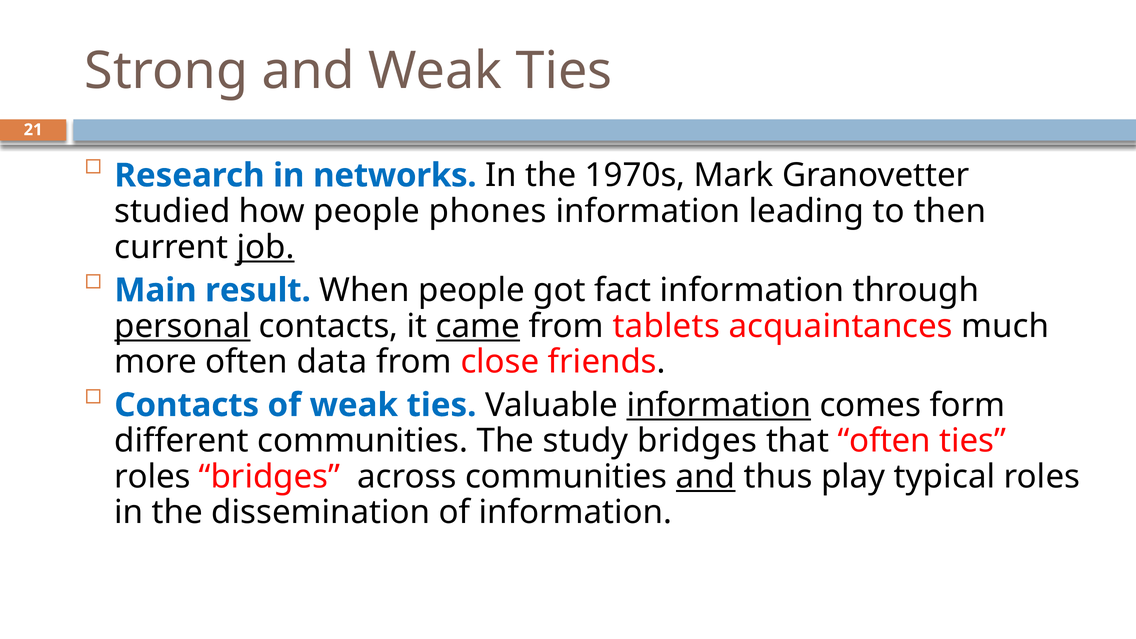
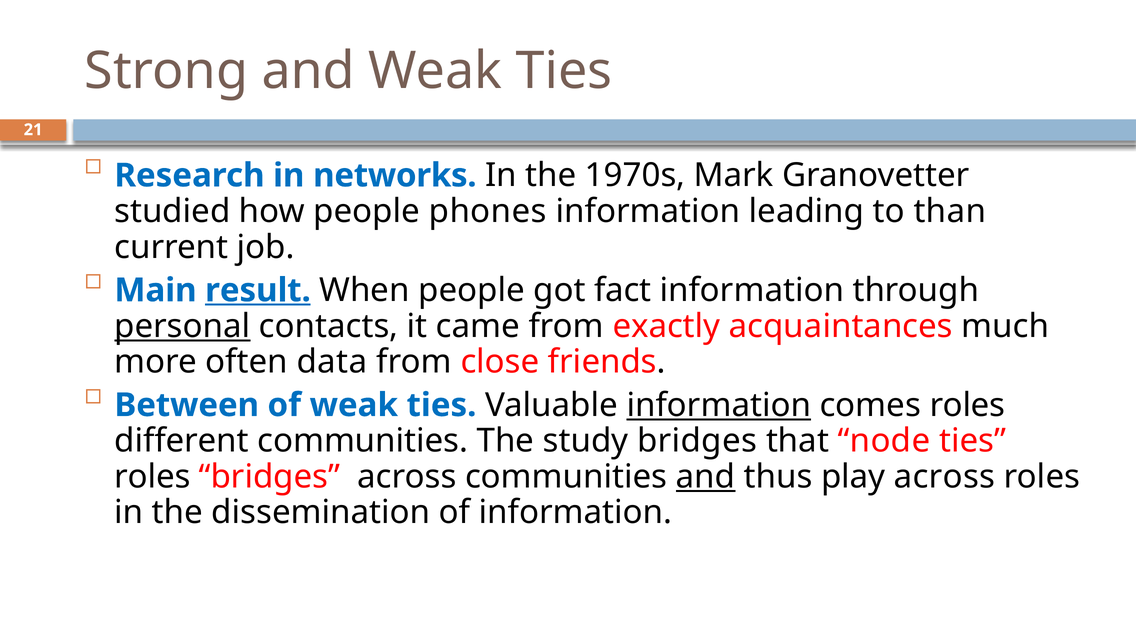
then: then -> than
job underline: present -> none
result underline: none -> present
came underline: present -> none
tablets: tablets -> exactly
Contacts at (187, 405): Contacts -> Between
comes form: form -> roles
that often: often -> node
play typical: typical -> across
